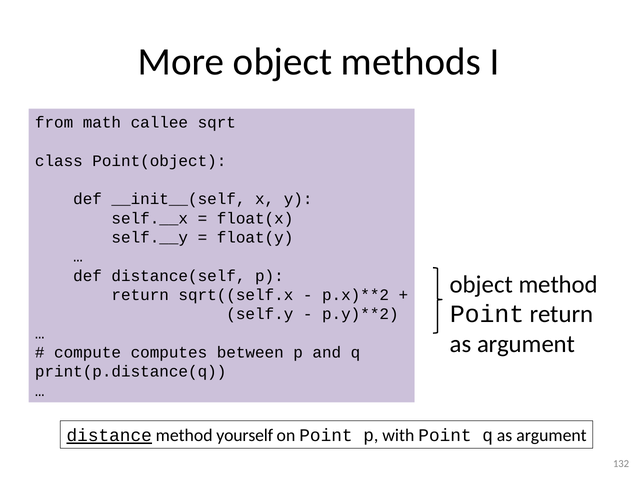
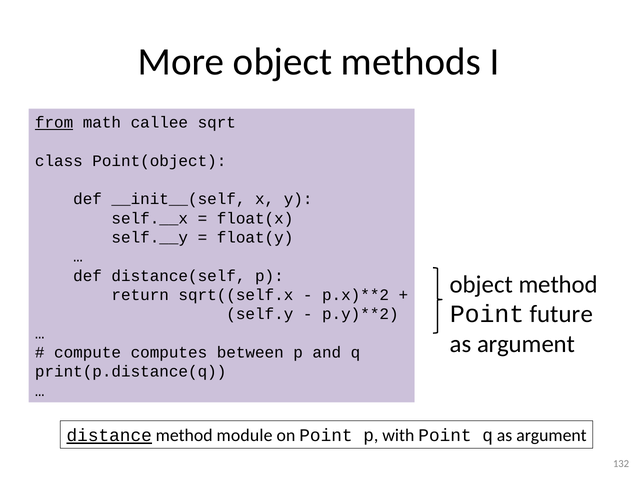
from underline: none -> present
Point return: return -> future
yourself: yourself -> module
